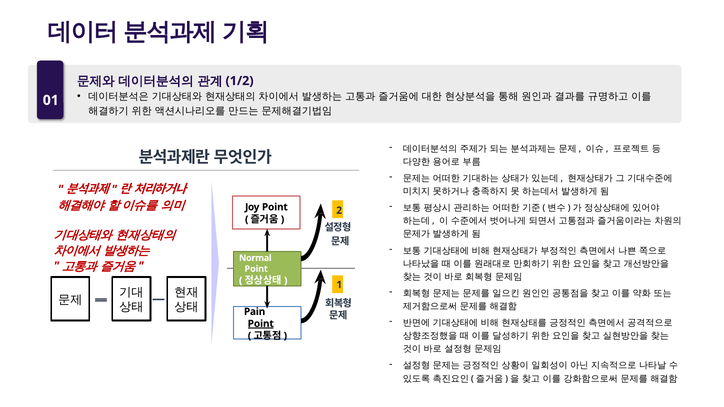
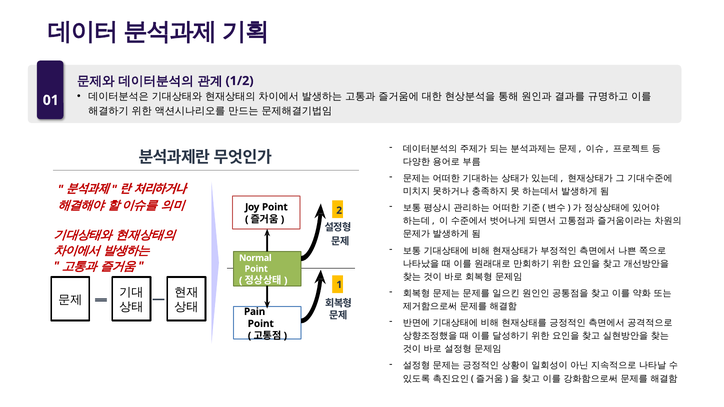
Point at (261, 324) underline: present -> none
